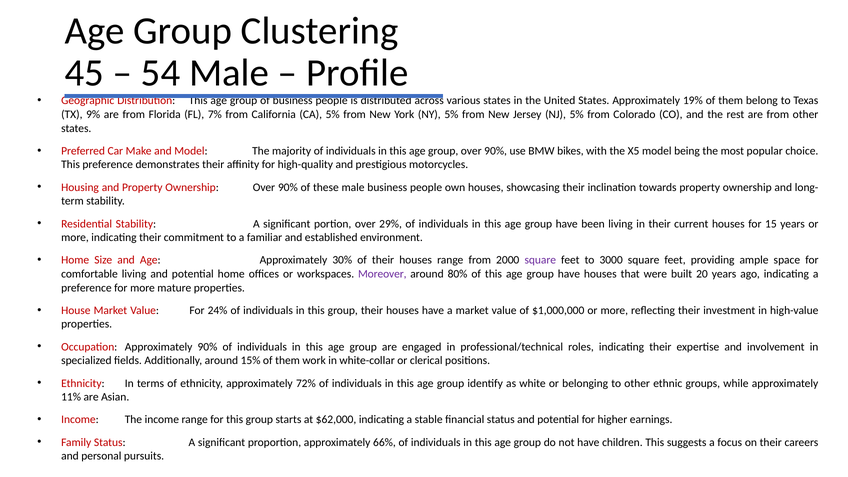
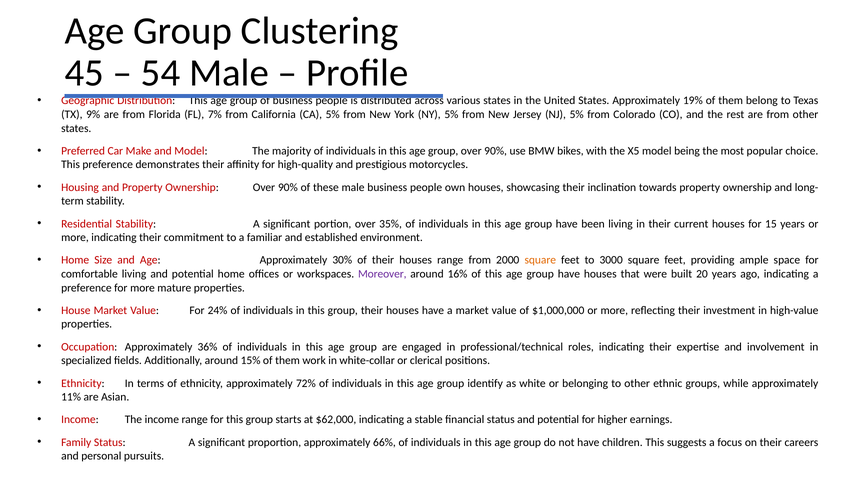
29%: 29% -> 35%
square at (540, 260) colour: purple -> orange
80%: 80% -> 16%
Approximately 90%: 90% -> 36%
